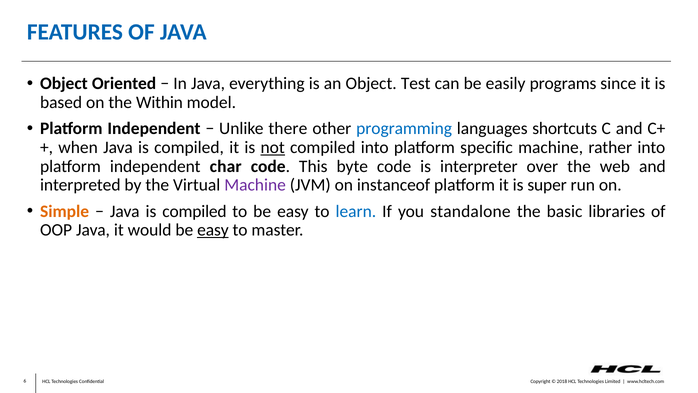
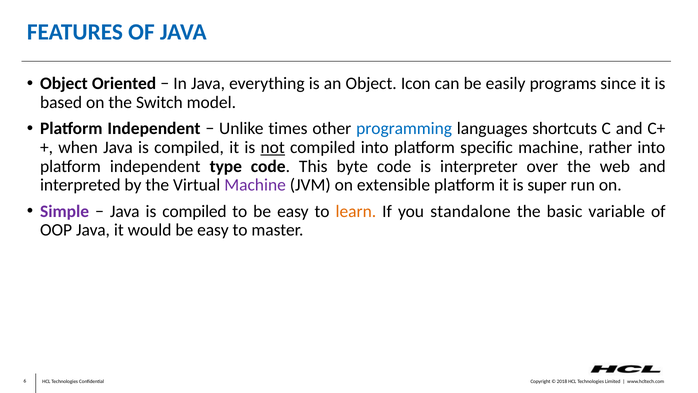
Test: Test -> Icon
Within: Within -> Switch
there: there -> times
char: char -> type
instanceof: instanceof -> extensible
Simple colour: orange -> purple
learn colour: blue -> orange
libraries: libraries -> variable
easy at (213, 230) underline: present -> none
